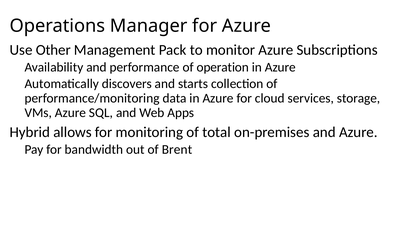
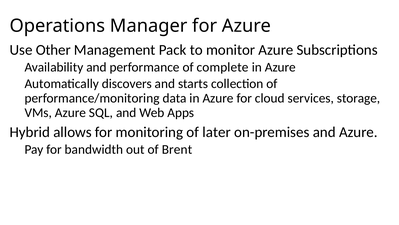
operation: operation -> complete
total: total -> later
